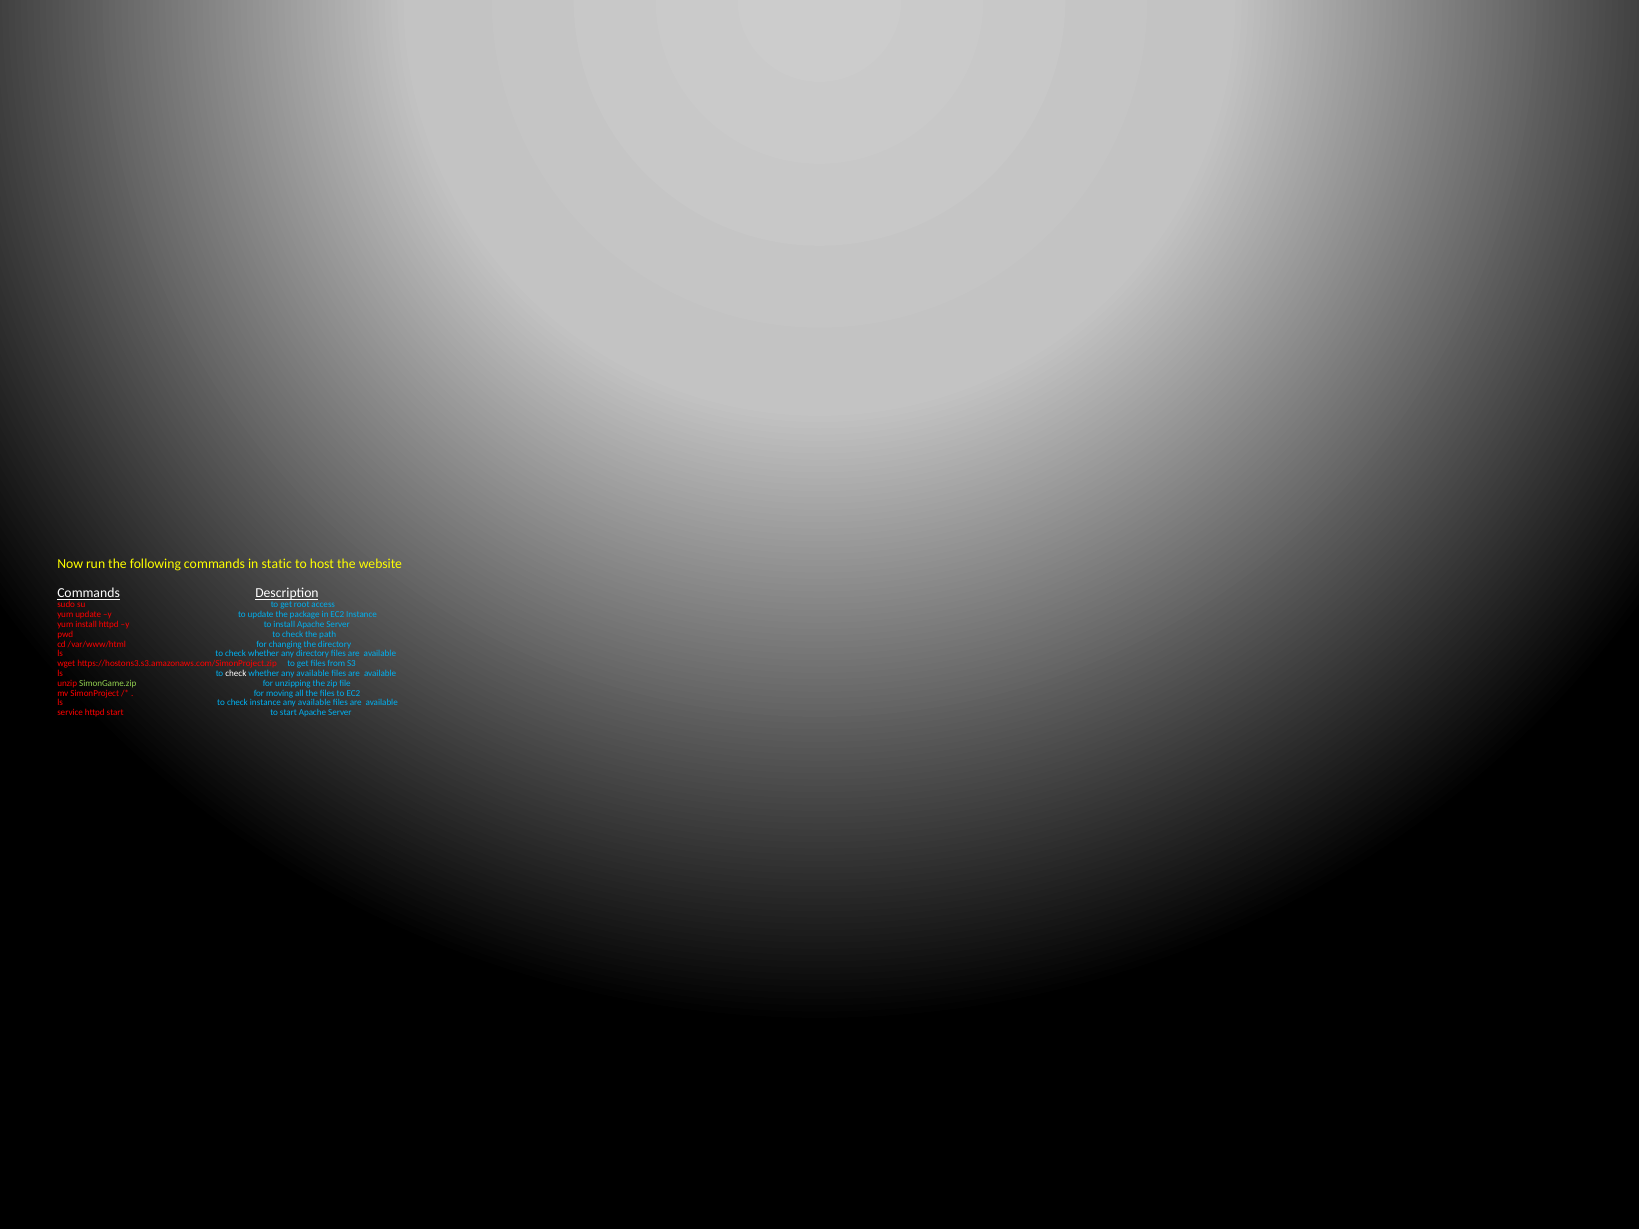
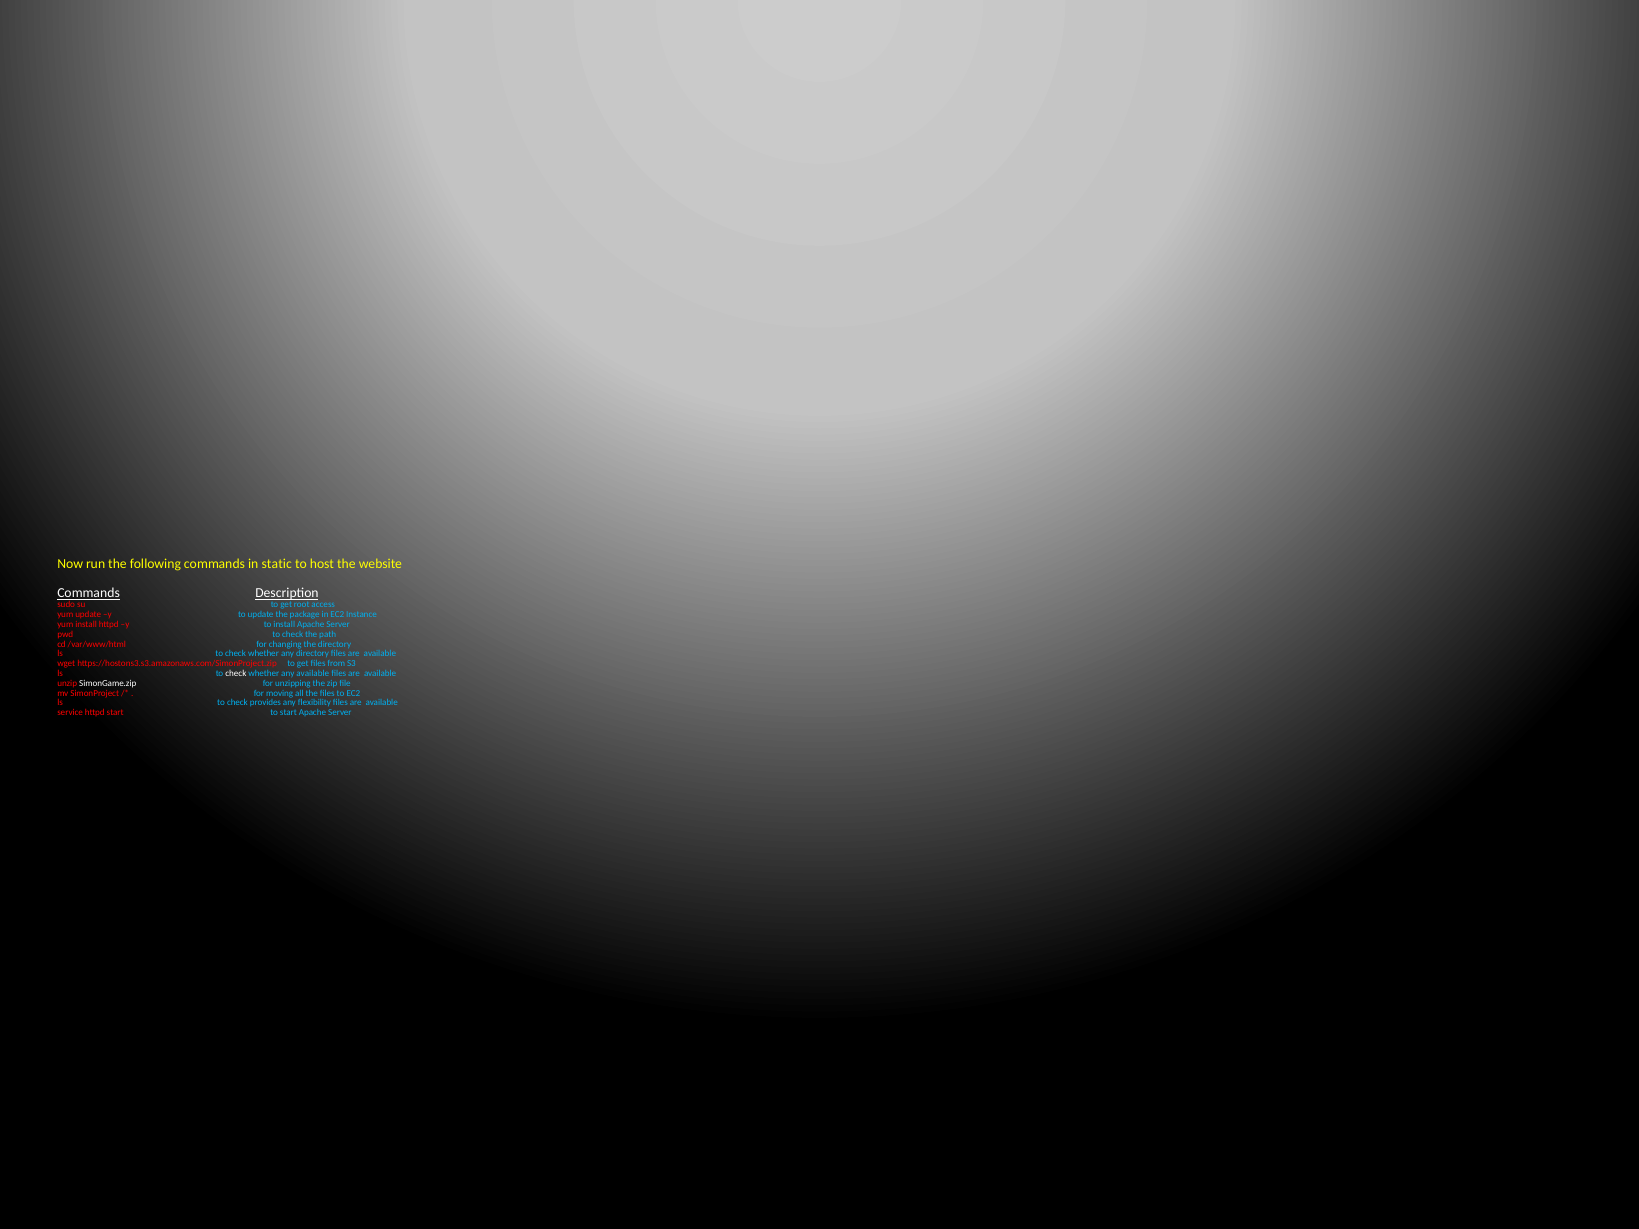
SimonGame.zip colour: light green -> white
check instance: instance -> provides
available at (314, 703): available -> flexibility
